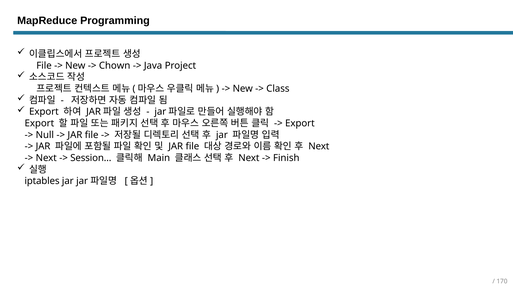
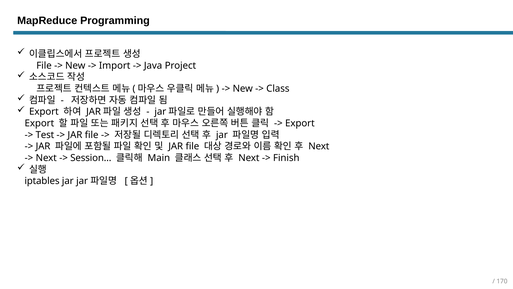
Chown: Chown -> Import
Null: Null -> Test
